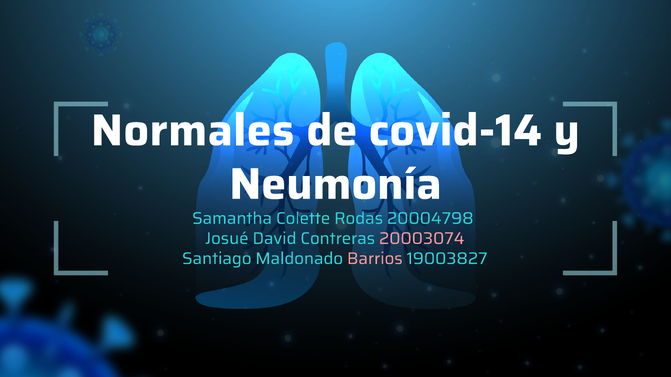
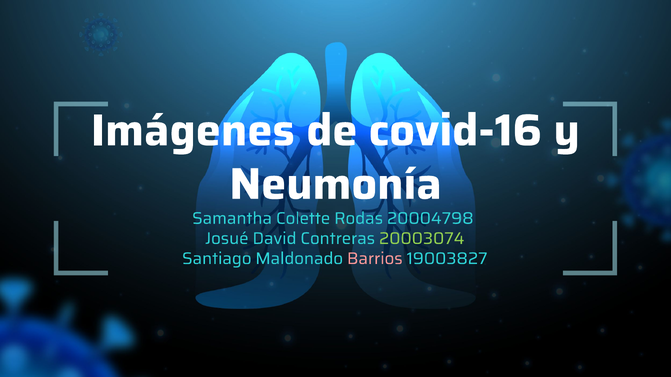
Normales: Normales -> Imágenes
covid-14: covid-14 -> covid-16
20003074 colour: pink -> light green
